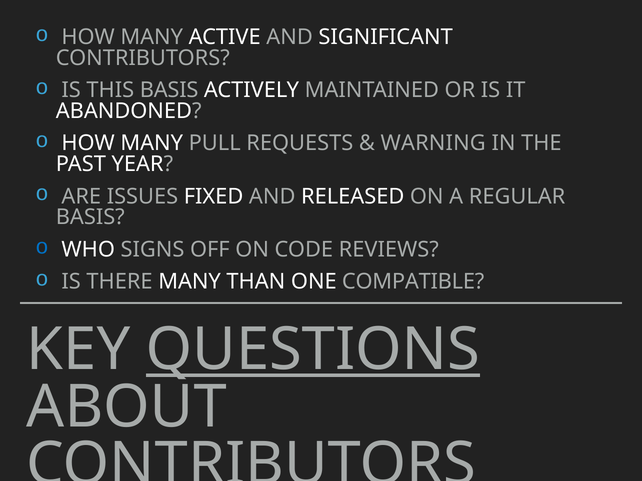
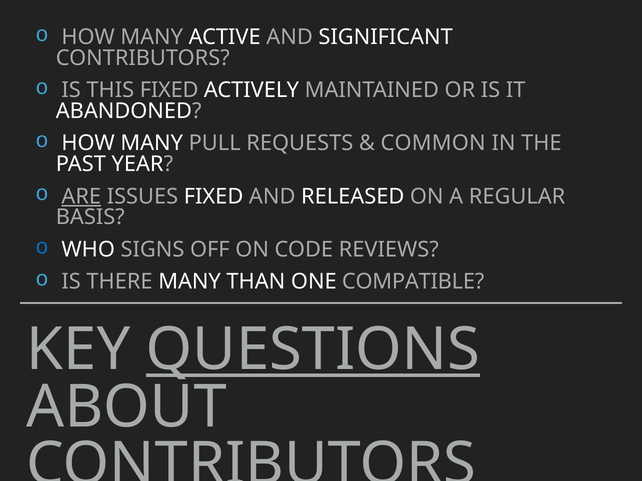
THIS BASIS: BASIS -> FIXED
WARNING: WARNING -> COMMON
ARE underline: none -> present
